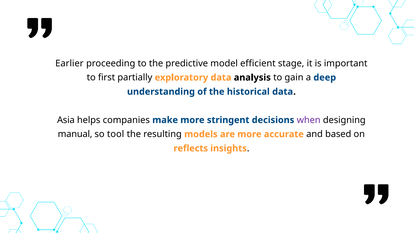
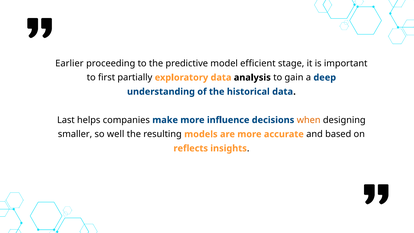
Asia: Asia -> Last
stringent: stringent -> influence
when colour: purple -> orange
manual: manual -> smaller
tool: tool -> well
